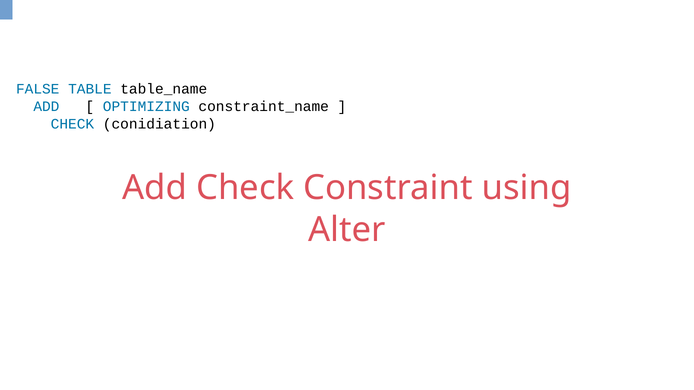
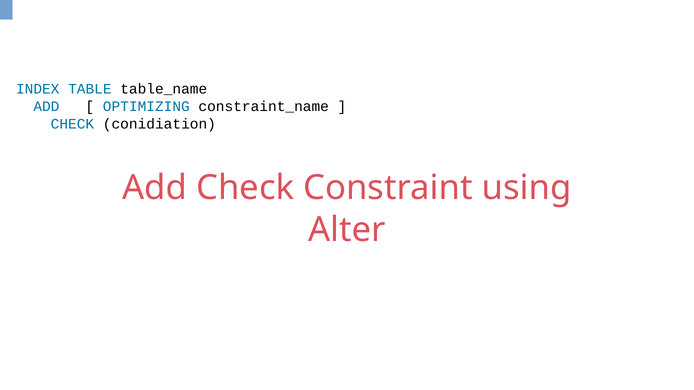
FALSE: FALSE -> INDEX
